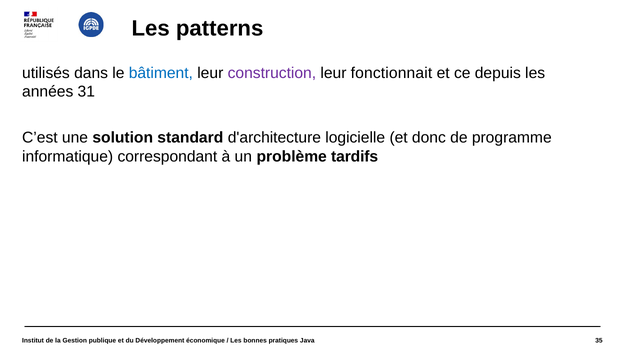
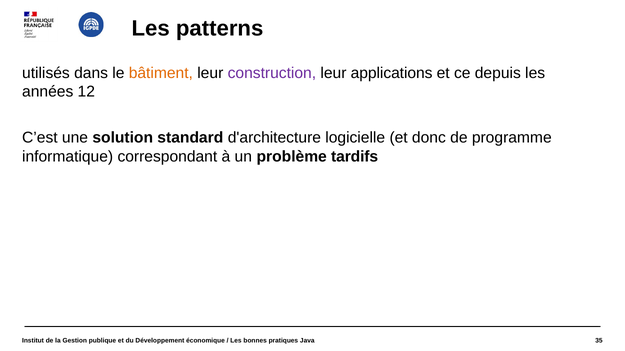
bâtiment colour: blue -> orange
fonctionnait: fonctionnait -> applications
31: 31 -> 12
